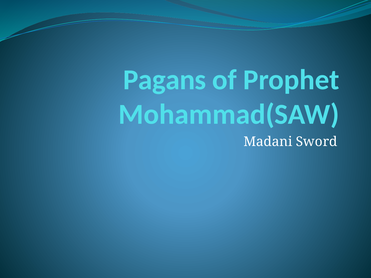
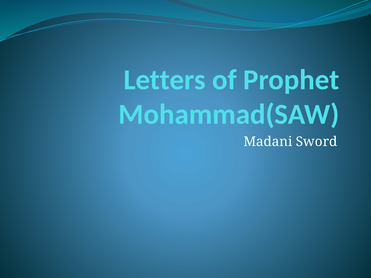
Pagans: Pagans -> Letters
